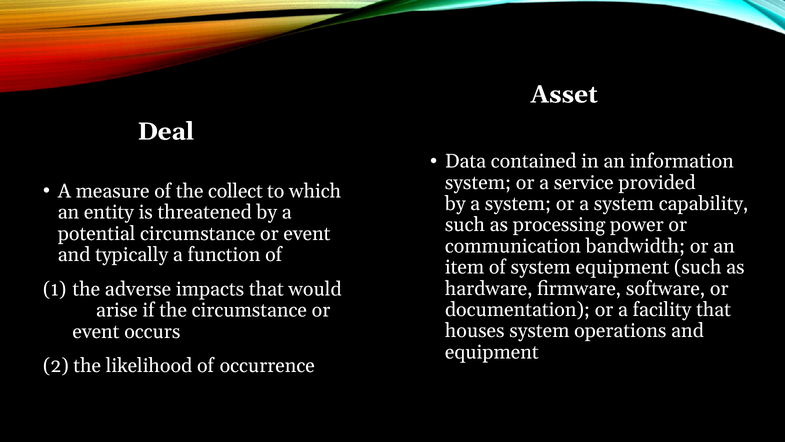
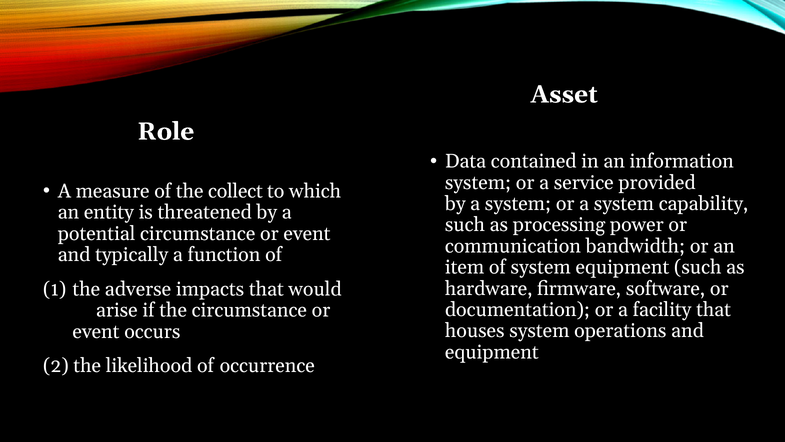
Deal: Deal -> Role
